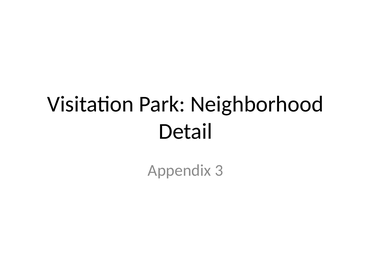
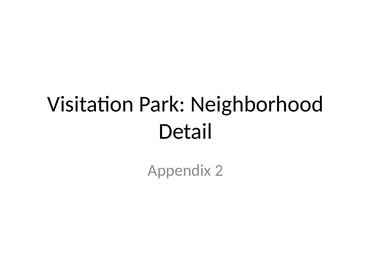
3: 3 -> 2
